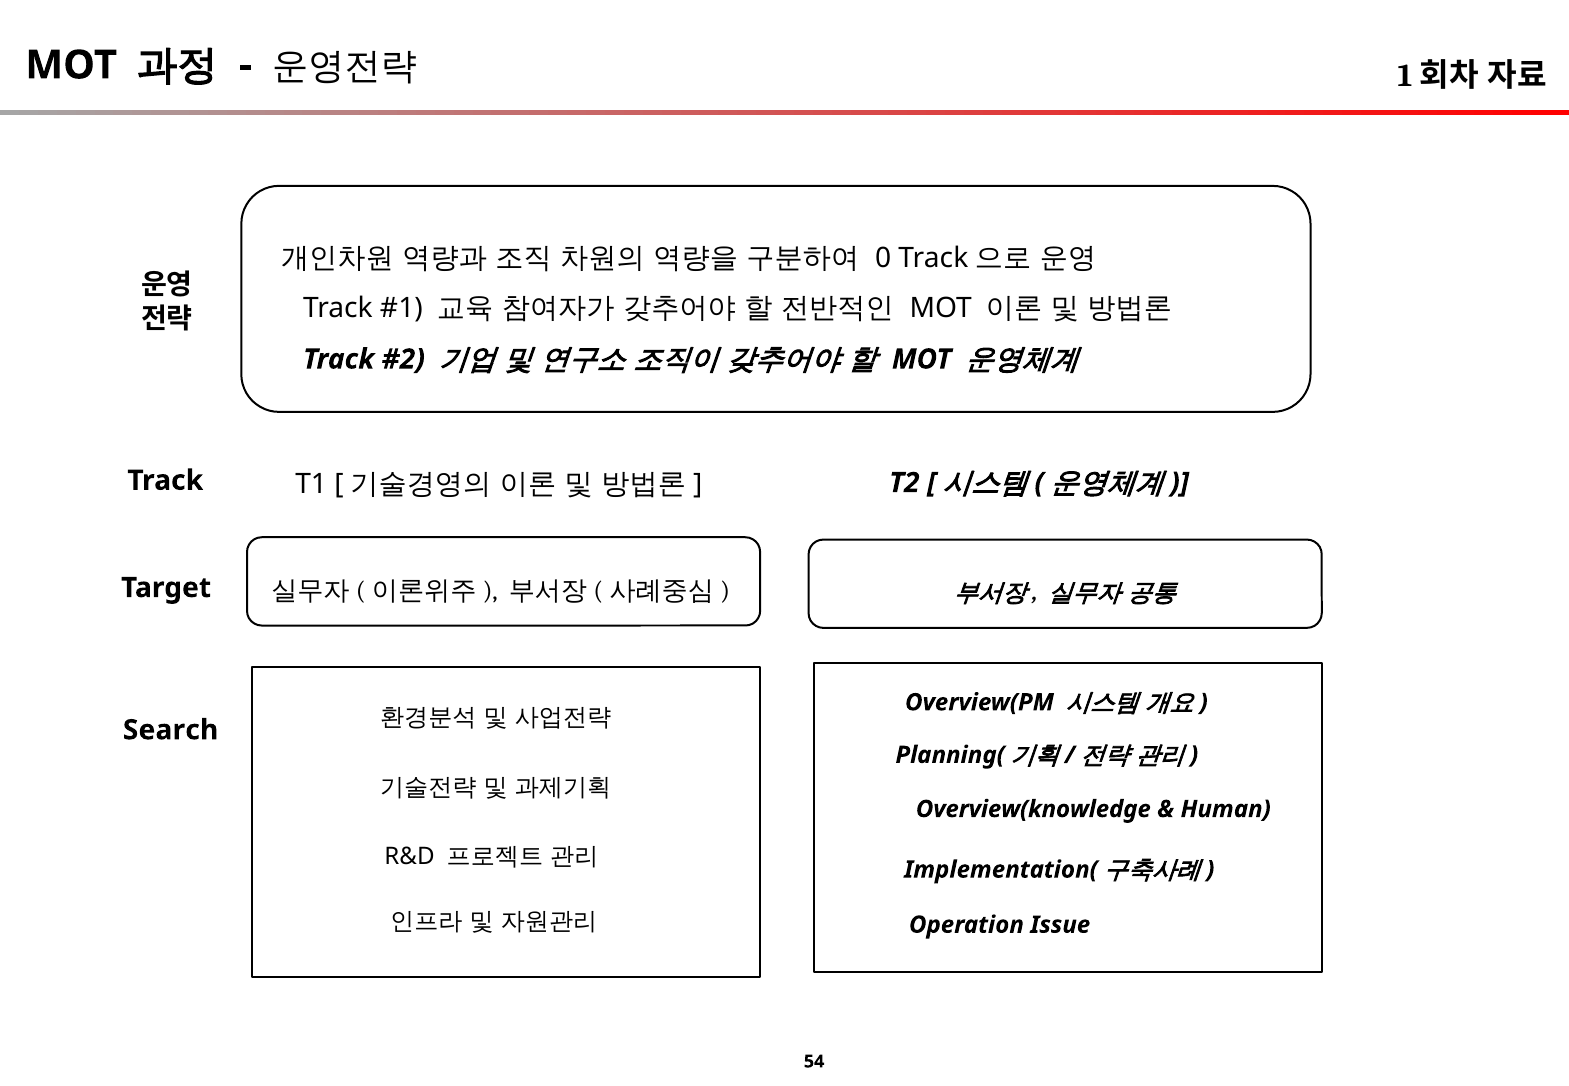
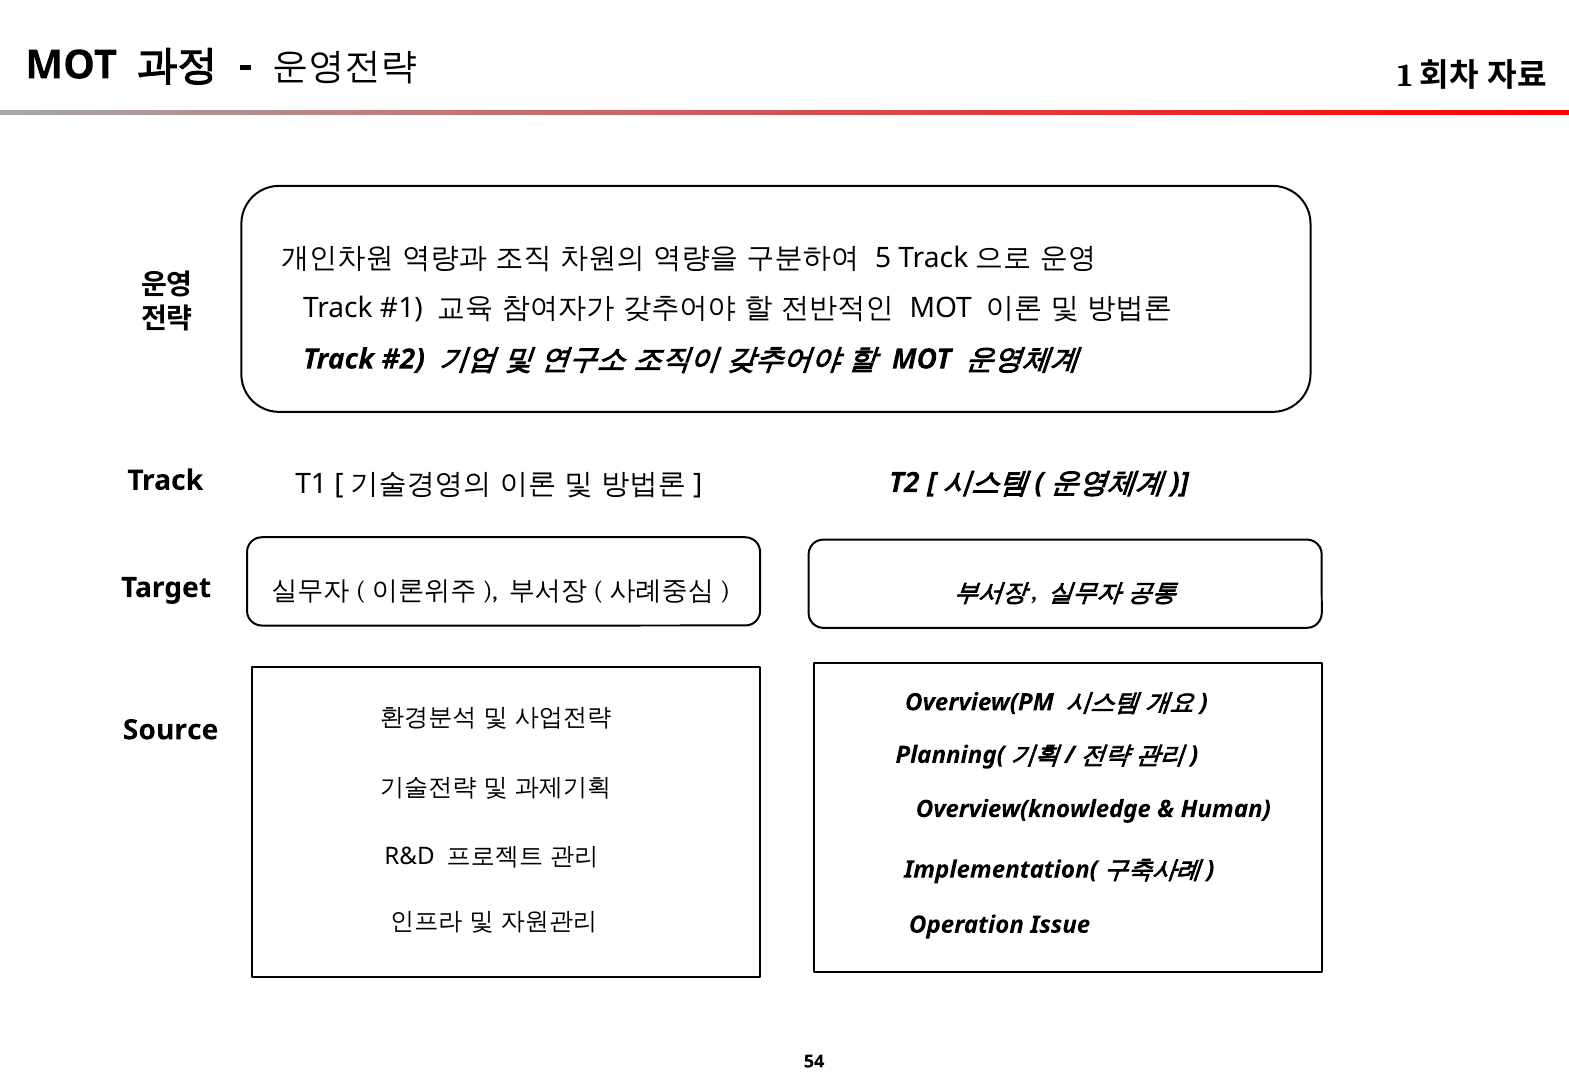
0: 0 -> 5
Search: Search -> Source
